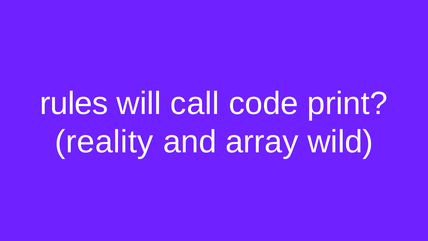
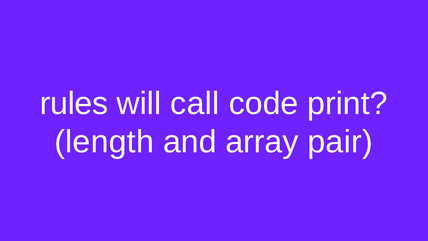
reality: reality -> length
wild: wild -> pair
